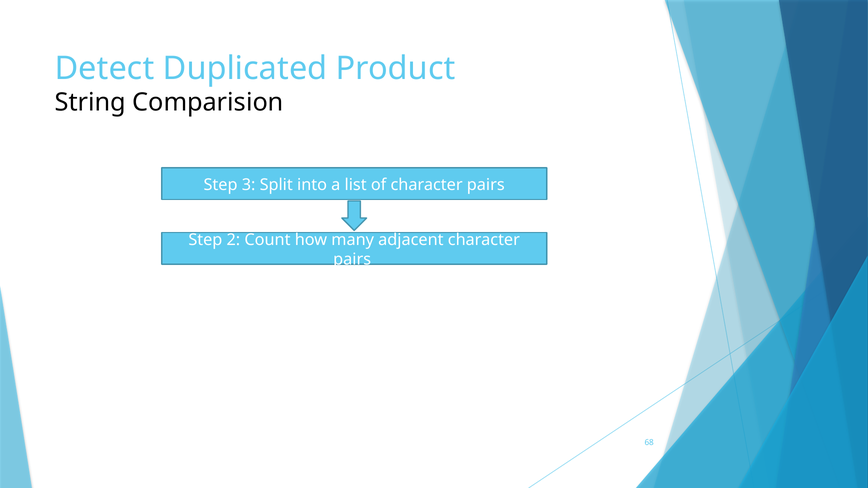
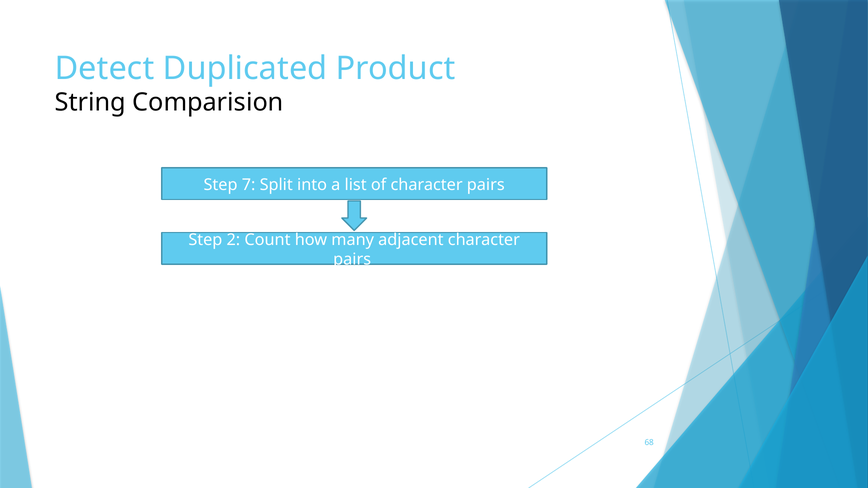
3: 3 -> 7
